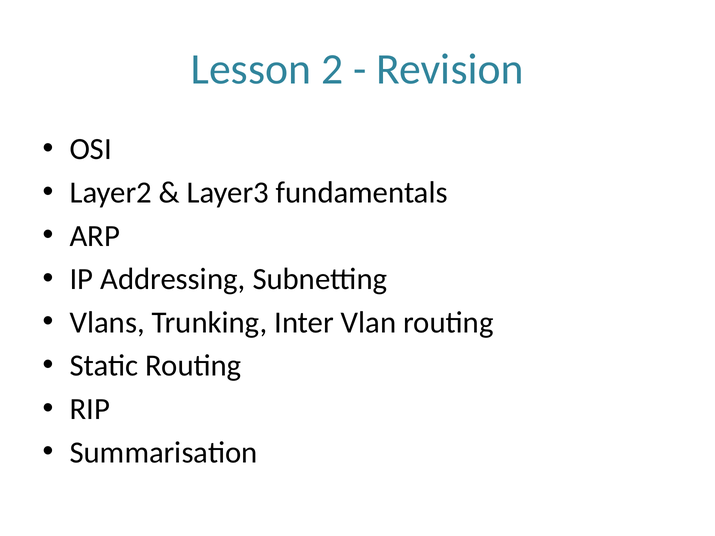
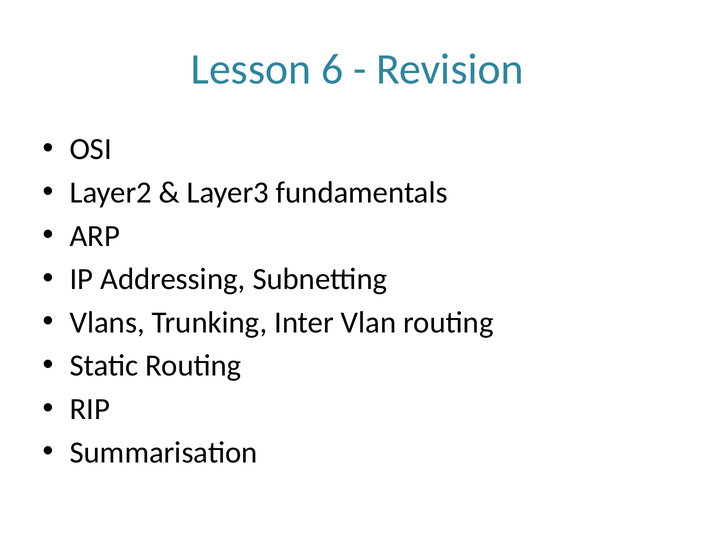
2: 2 -> 6
